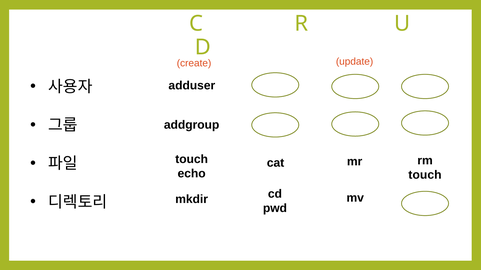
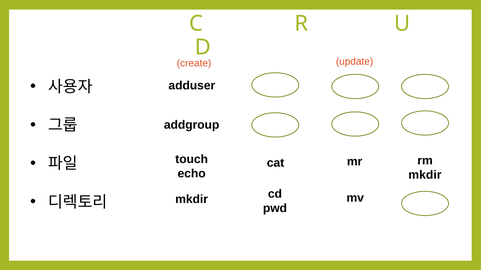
touch at (425, 175): touch -> mkdir
